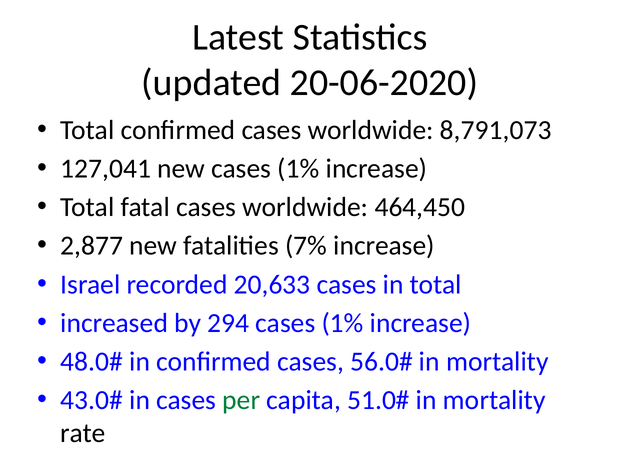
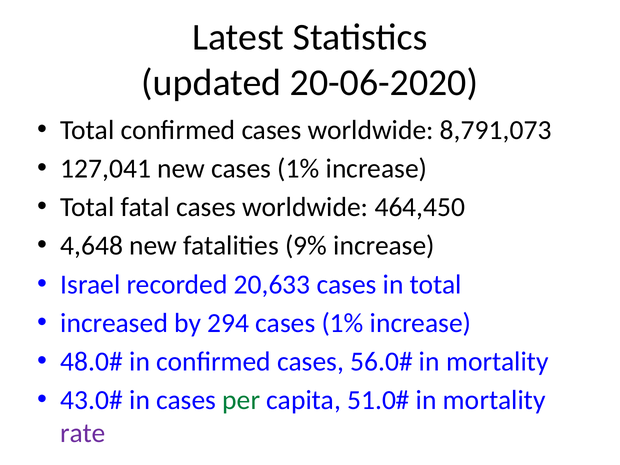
2,877: 2,877 -> 4,648
7%: 7% -> 9%
rate colour: black -> purple
